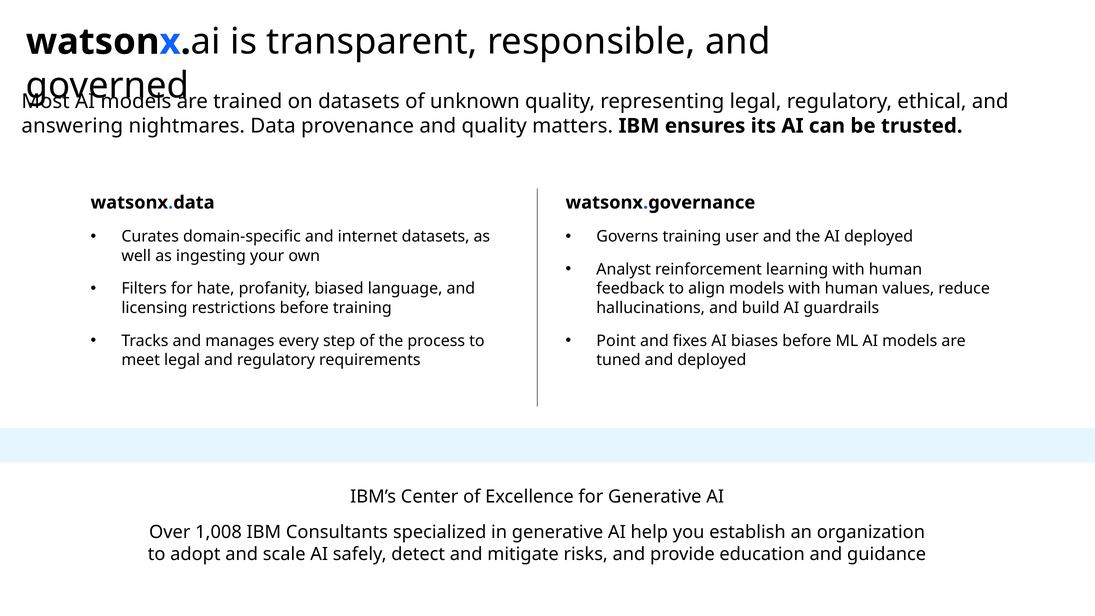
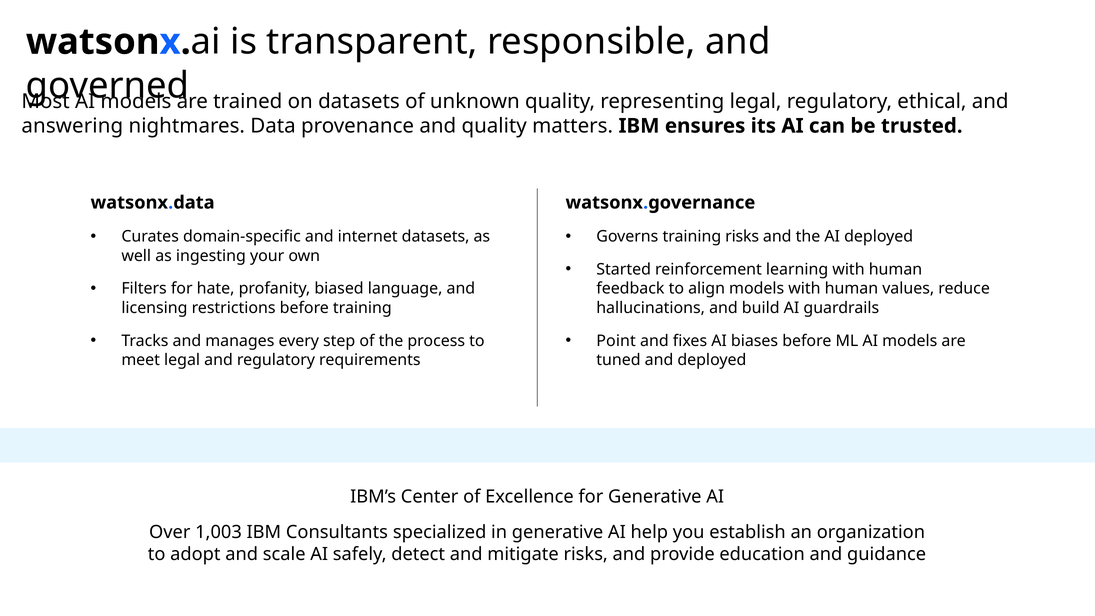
training user: user -> risks
Analyst: Analyst -> Started
1,008: 1,008 -> 1,003
